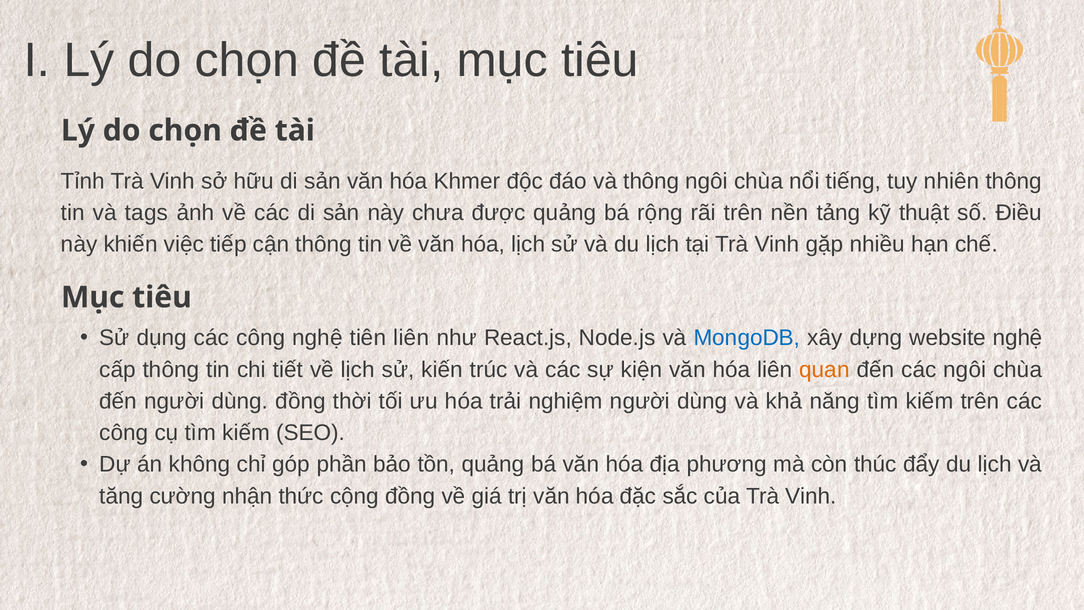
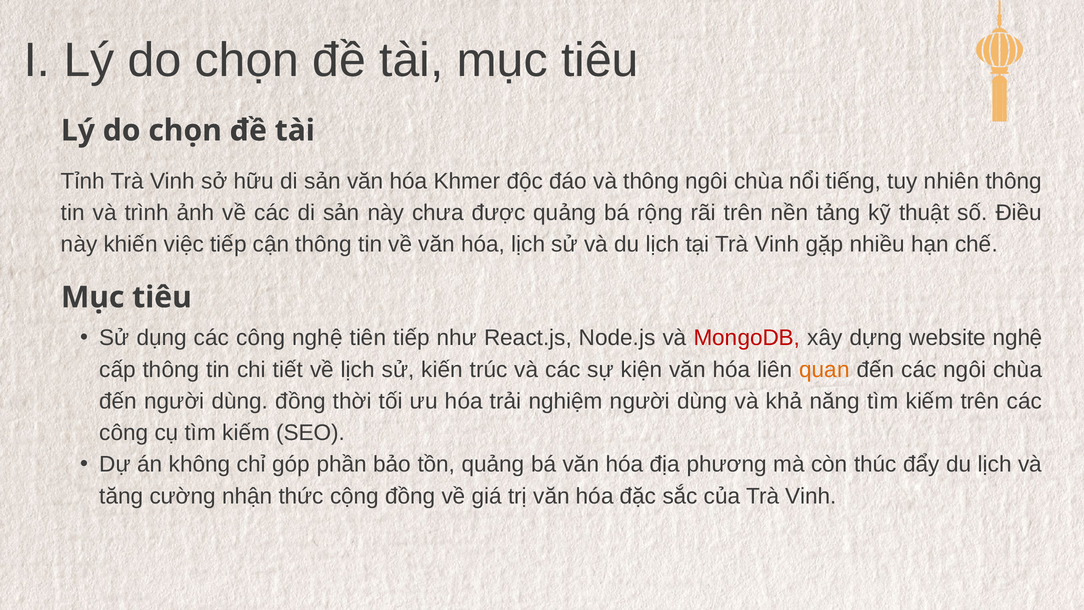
tags: tags -> trình
tiên liên: liên -> tiếp
MongoDB colour: blue -> red
